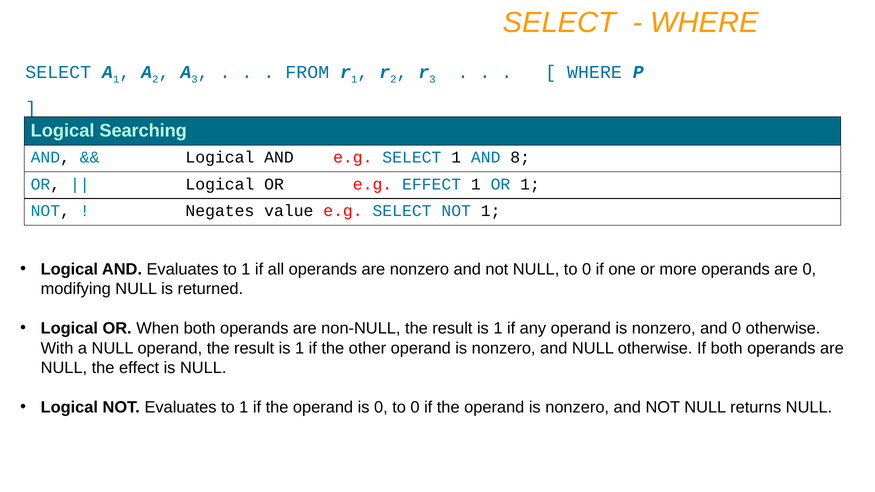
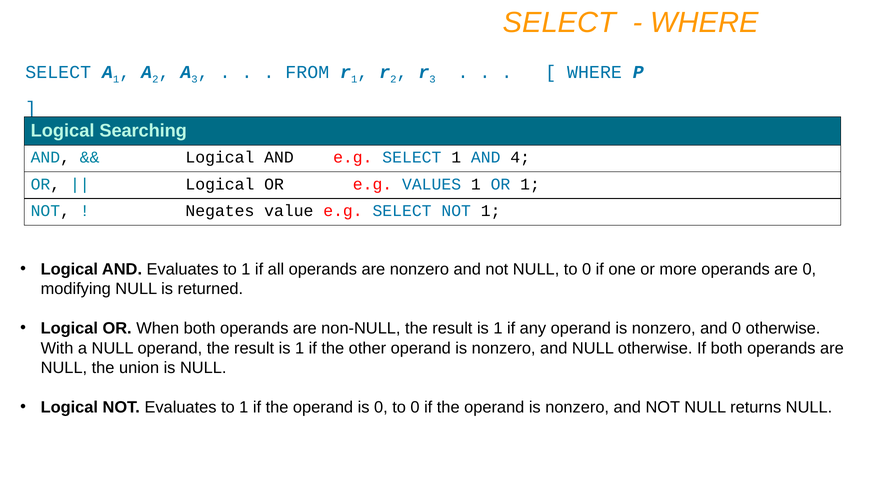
8: 8 -> 4
e.g EFFECT: EFFECT -> VALUES
the effect: effect -> union
